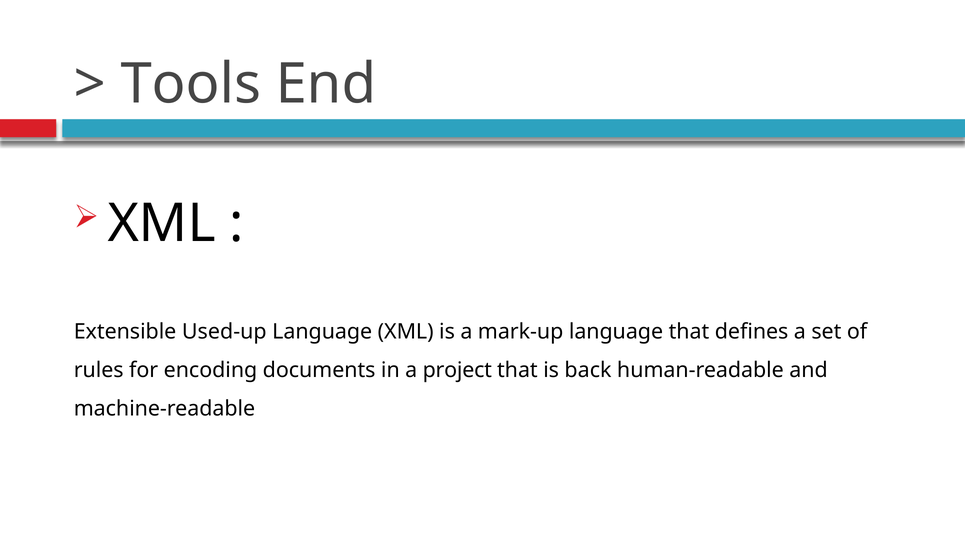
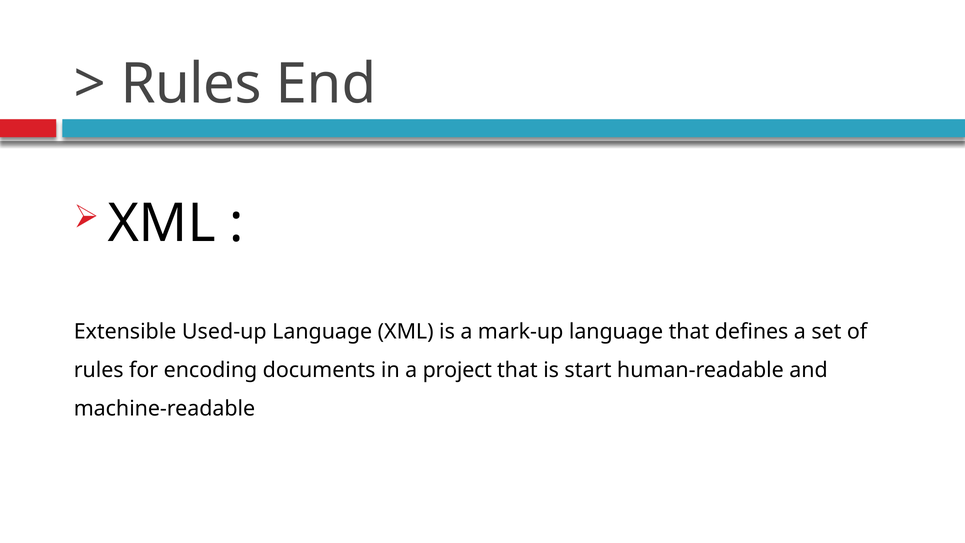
Tools at (191, 84): Tools -> Rules
back: back -> start
